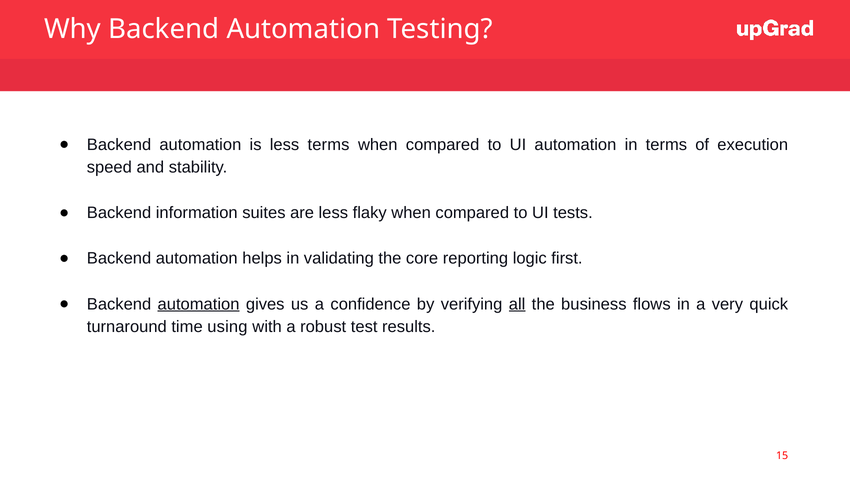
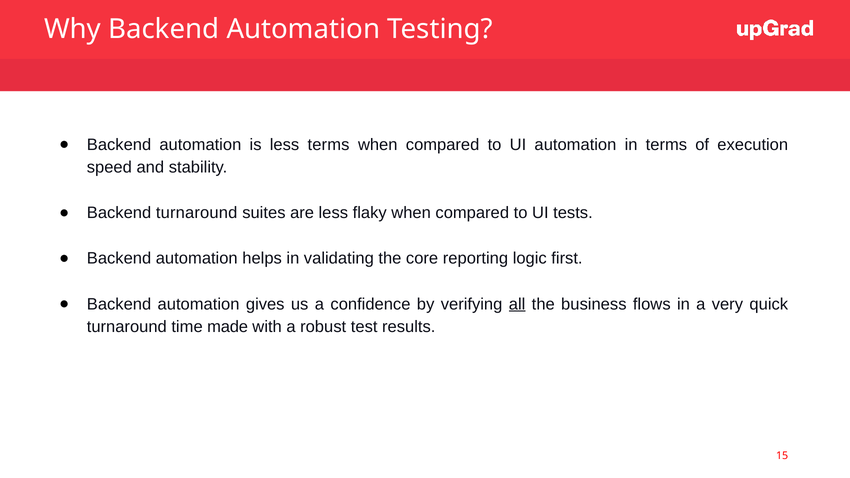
Backend information: information -> turnaround
automation at (199, 304) underline: present -> none
using: using -> made
